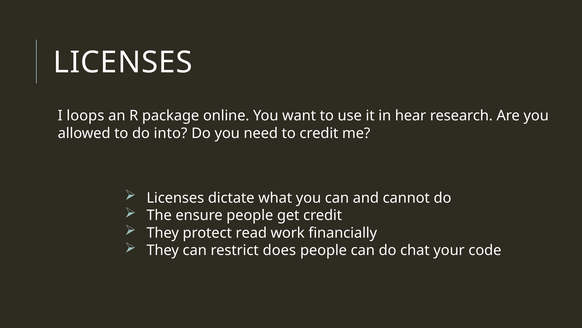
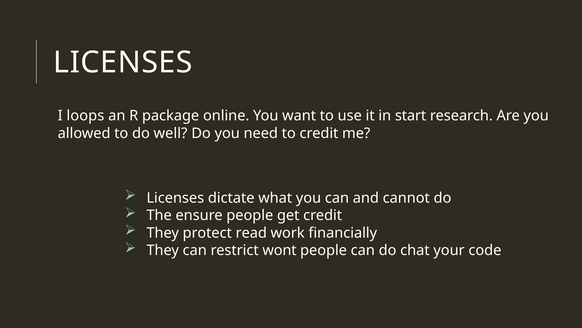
hear: hear -> start
into: into -> well
does: does -> wont
